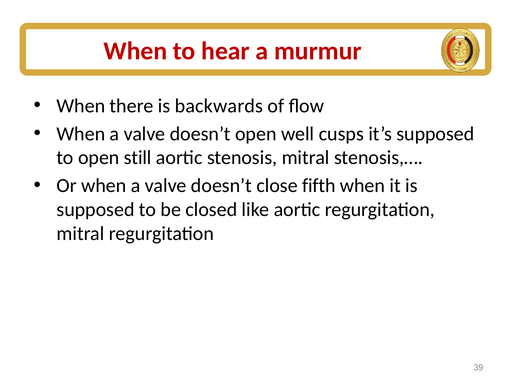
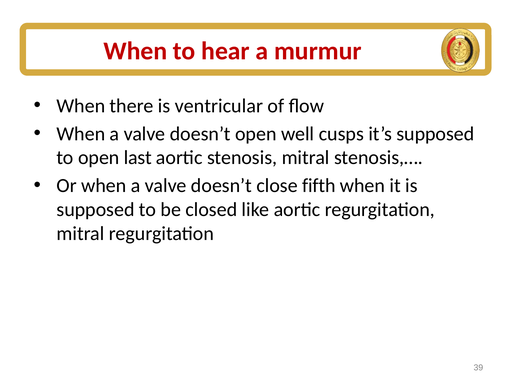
backwards: backwards -> ventricular
still: still -> last
